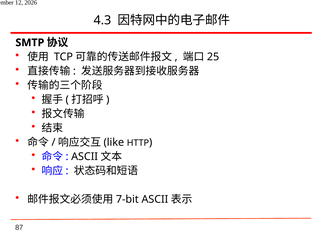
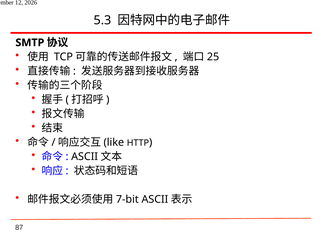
4.3: 4.3 -> 5.3
